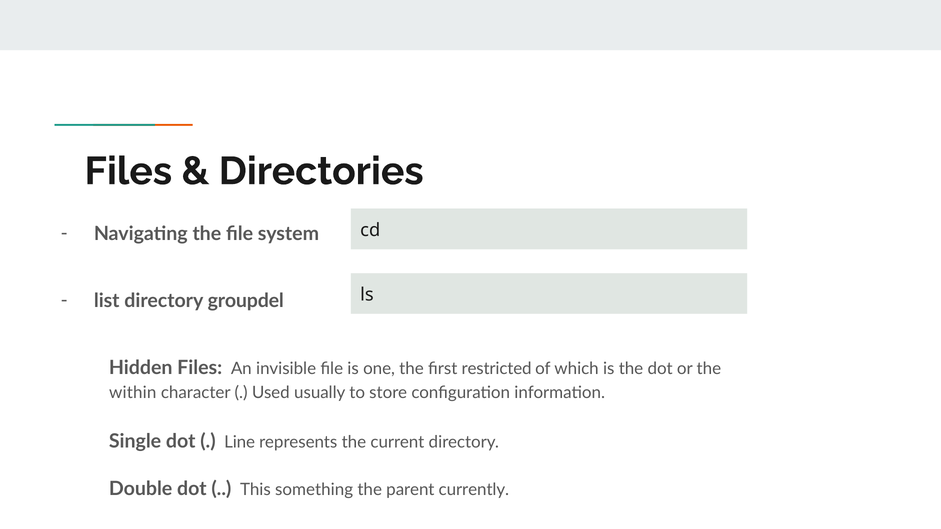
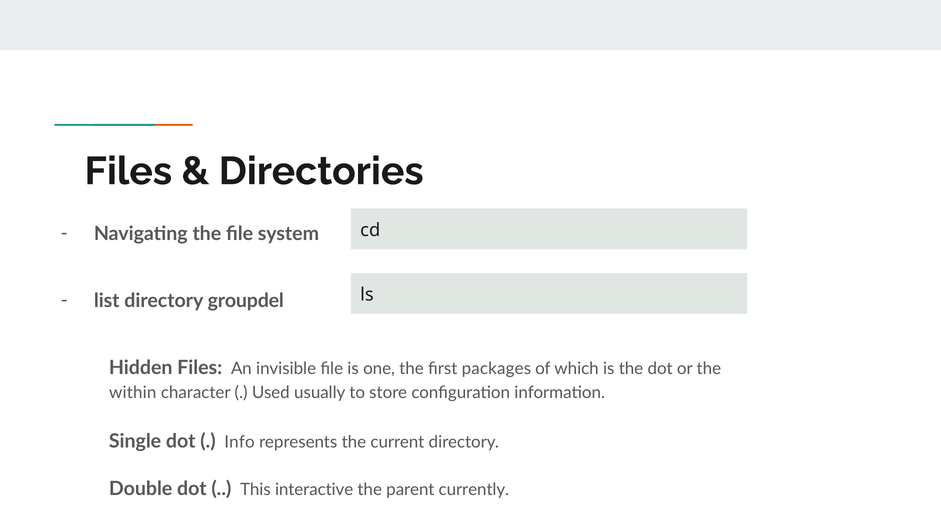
restricted: restricted -> packages
Line: Line -> Info
something: something -> interactive
